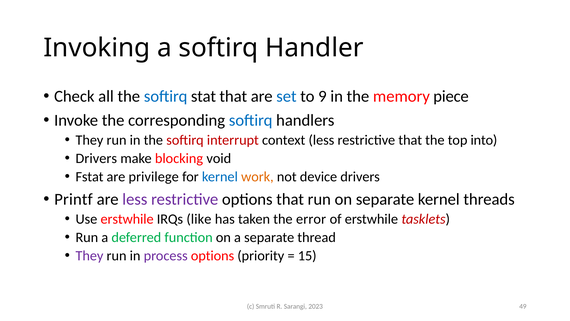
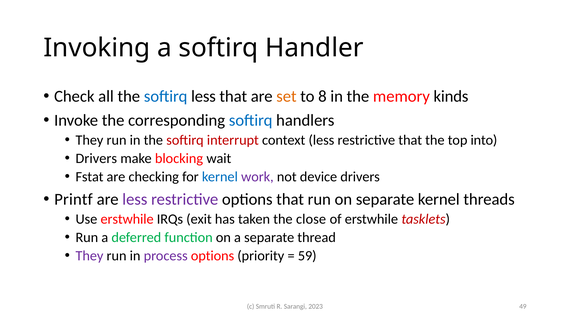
softirq stat: stat -> less
set colour: blue -> orange
9: 9 -> 8
piece: piece -> kinds
void: void -> wait
privilege: privilege -> checking
work colour: orange -> purple
like: like -> exit
error: error -> close
15: 15 -> 59
